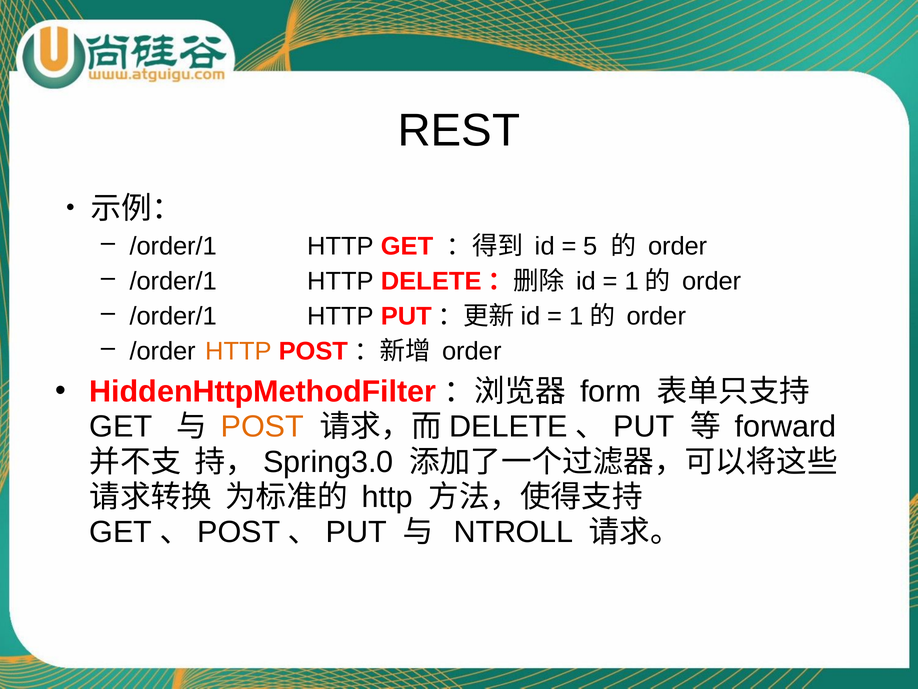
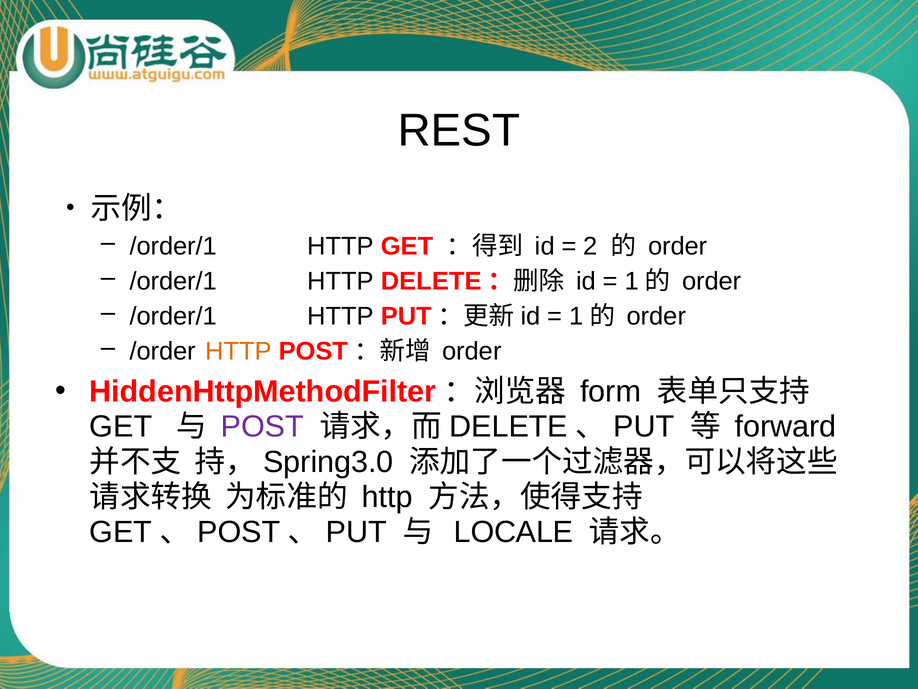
5: 5 -> 2
POST colour: orange -> purple
NTROLL: NTROLL -> LOCALE
